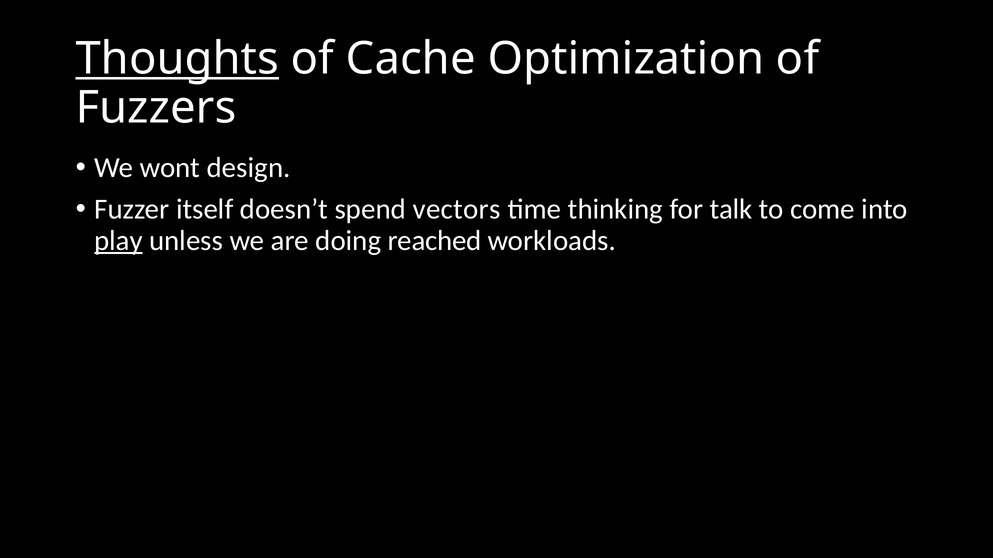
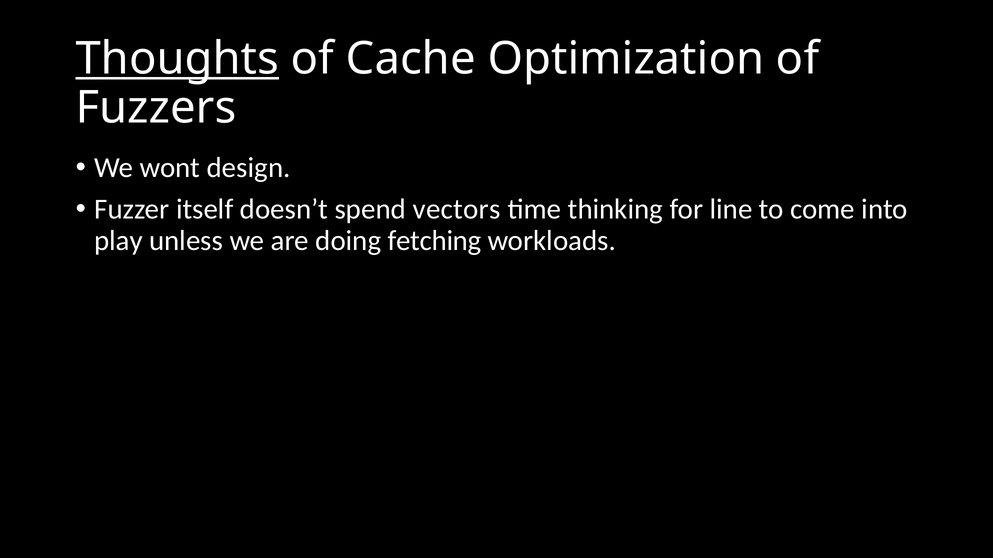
talk: talk -> line
play underline: present -> none
reached: reached -> fetching
